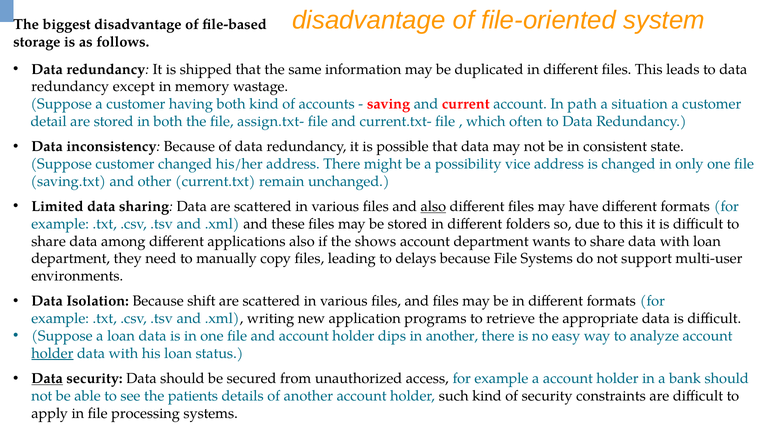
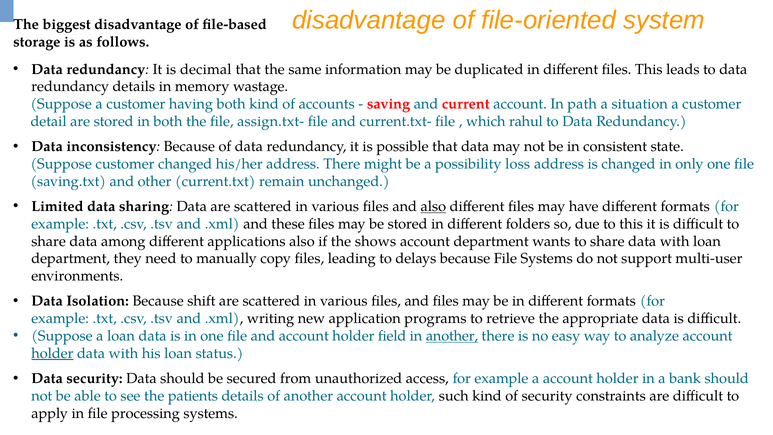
shipped: shipped -> decimal
redundancy except: except -> details
often: often -> rahul
vice: vice -> loss
dips: dips -> field
another at (452, 336) underline: none -> present
Data at (47, 378) underline: present -> none
